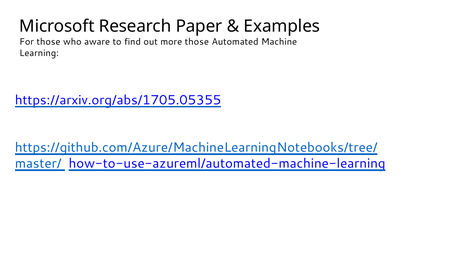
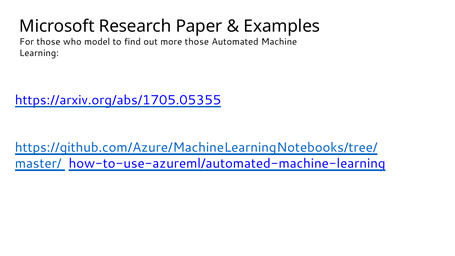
aware: aware -> model
